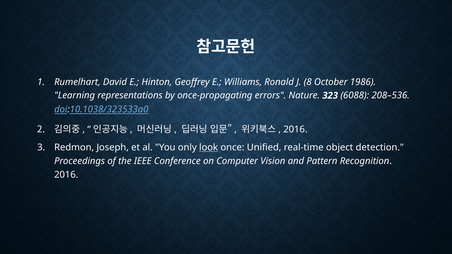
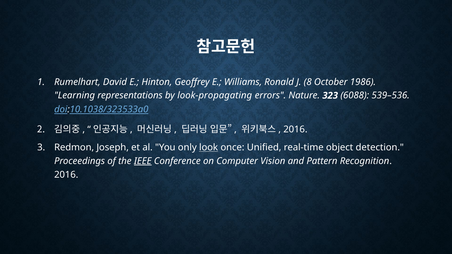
once-propagating: once-propagating -> look-propagating
208–536: 208–536 -> 539–536
IEEE underline: none -> present
